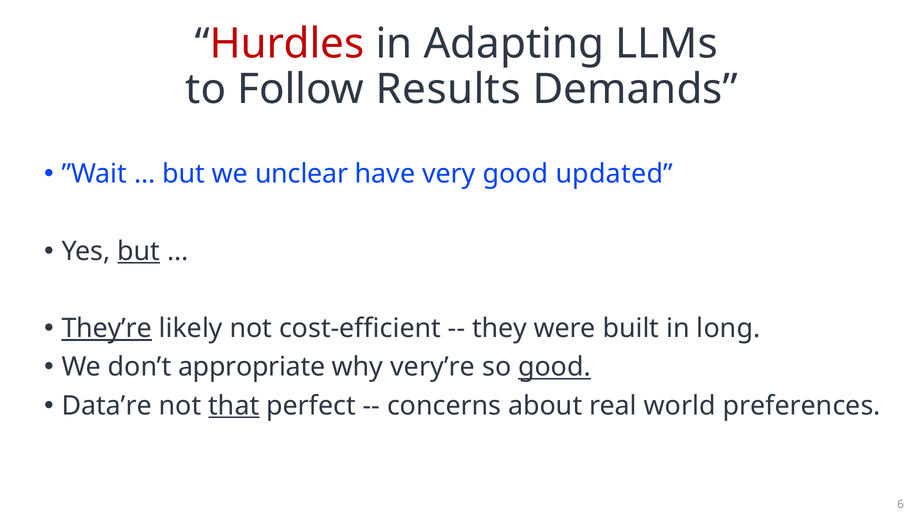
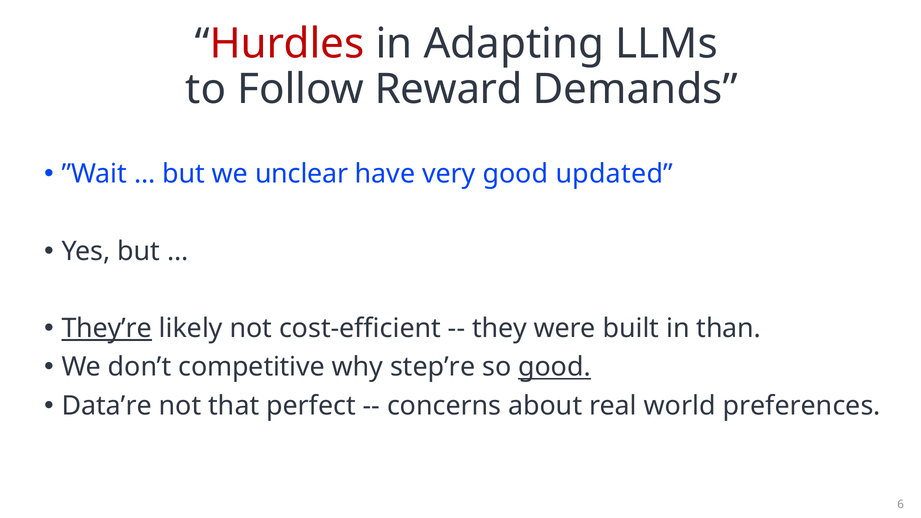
Results: Results -> Reward
but at (139, 251) underline: present -> none
long: long -> than
appropriate: appropriate -> competitive
very’re: very’re -> step’re
that underline: present -> none
